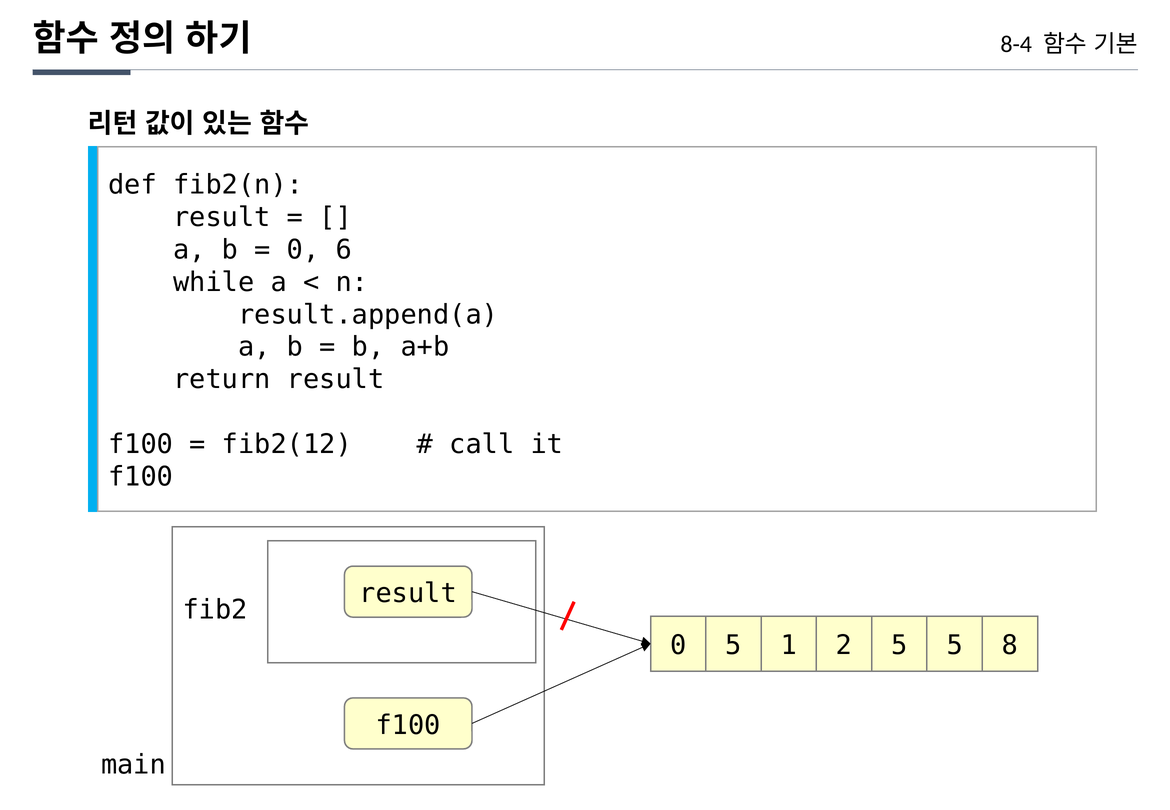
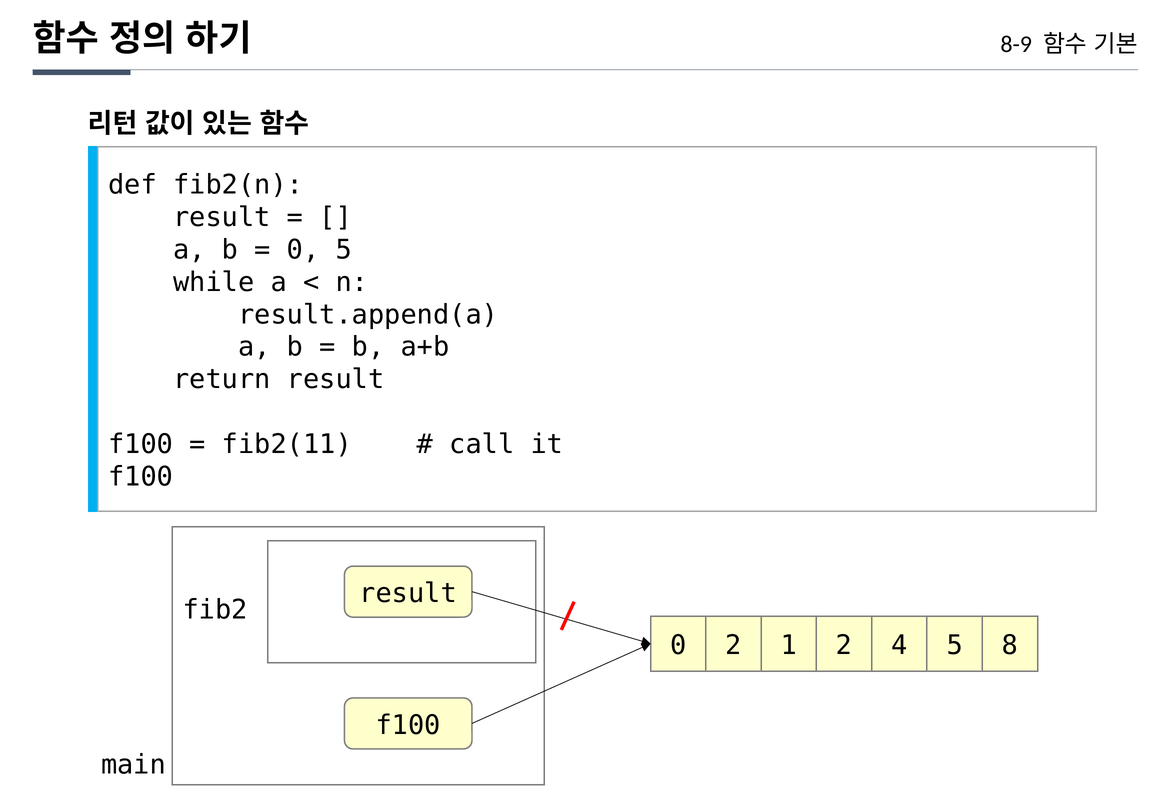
8-4: 8-4 -> 8-9
0 6: 6 -> 5
fib2(12: fib2(12 -> fib2(11
0 5: 5 -> 2
2 5: 5 -> 4
